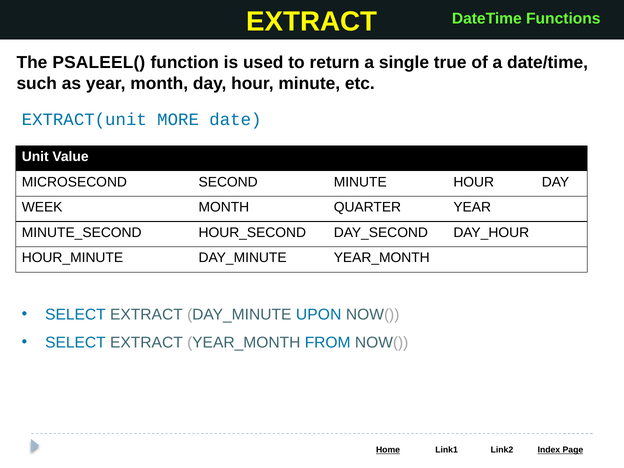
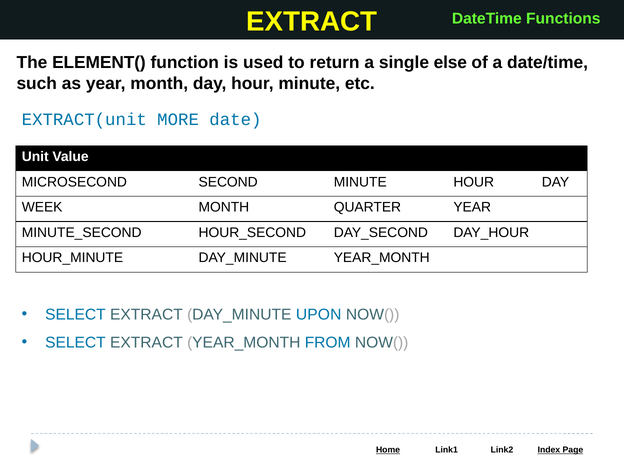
PSALEEL(: PSALEEL( -> ELEMENT(
true: true -> else
